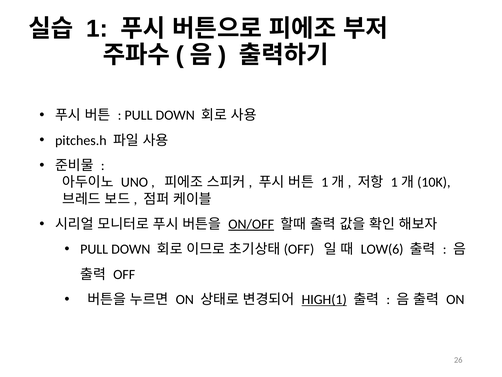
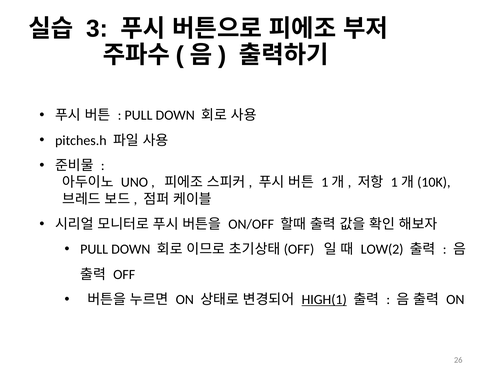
1: 1 -> 3
ON/OFF underline: present -> none
LOW(6: LOW(6 -> LOW(2
